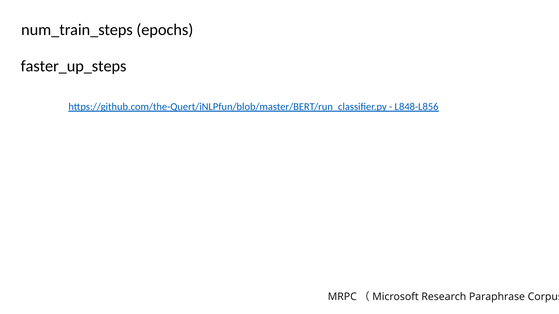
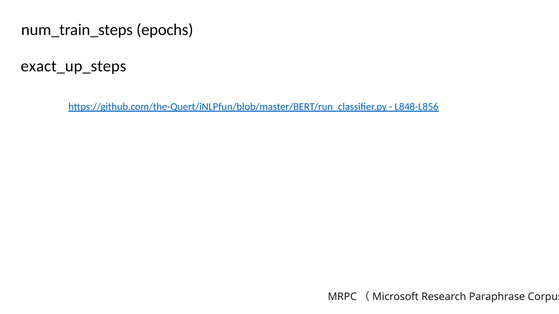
faster_up_steps: faster_up_steps -> exact_up_steps
